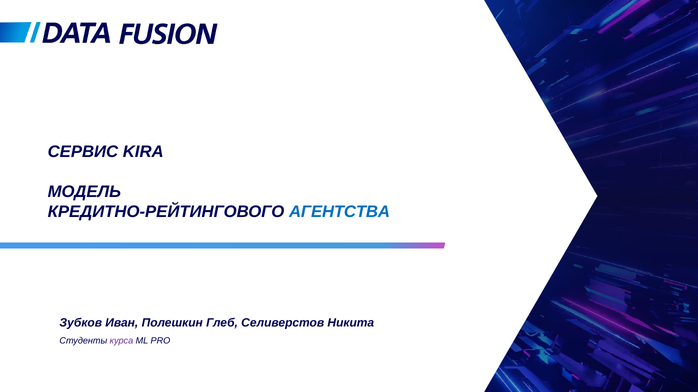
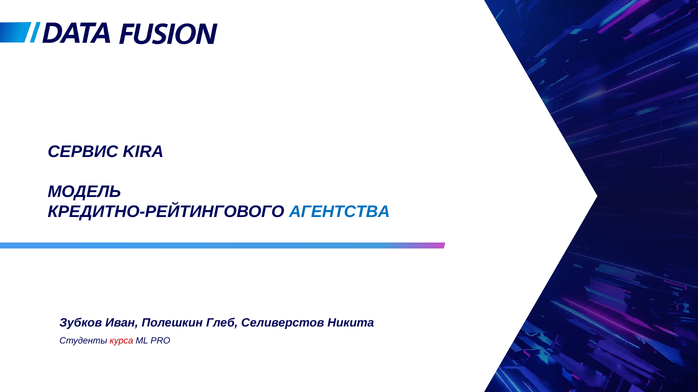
курса colour: purple -> red
